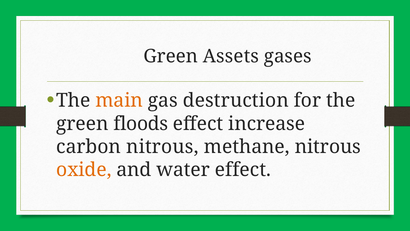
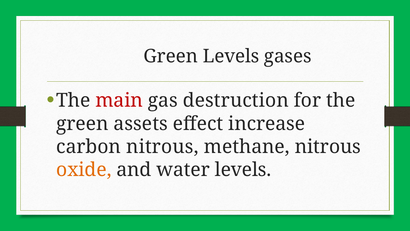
Green Assets: Assets -> Levels
main colour: orange -> red
floods: floods -> assets
water effect: effect -> levels
